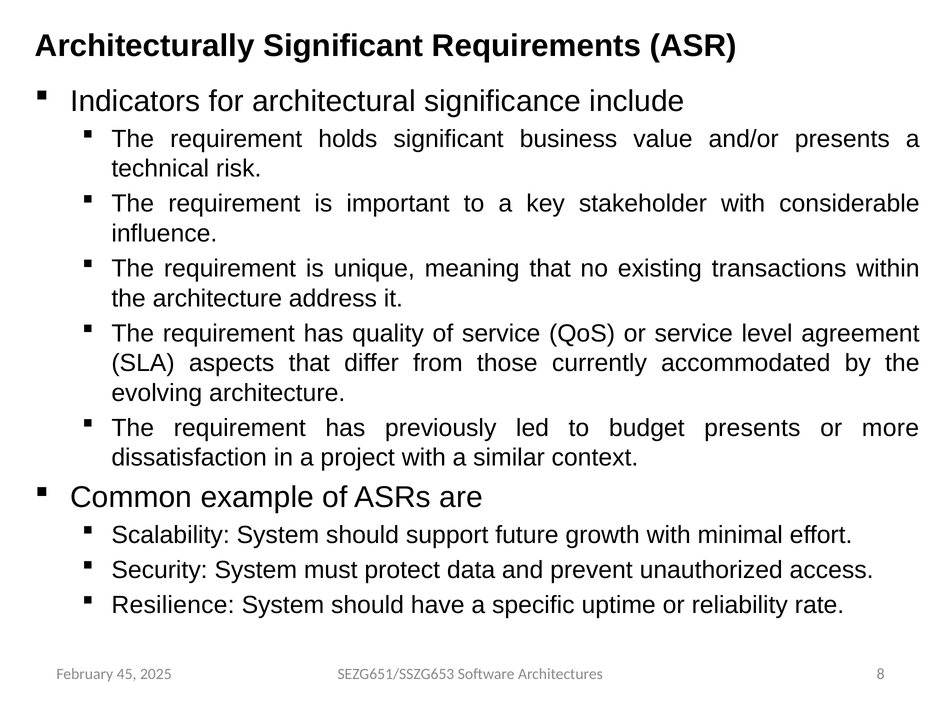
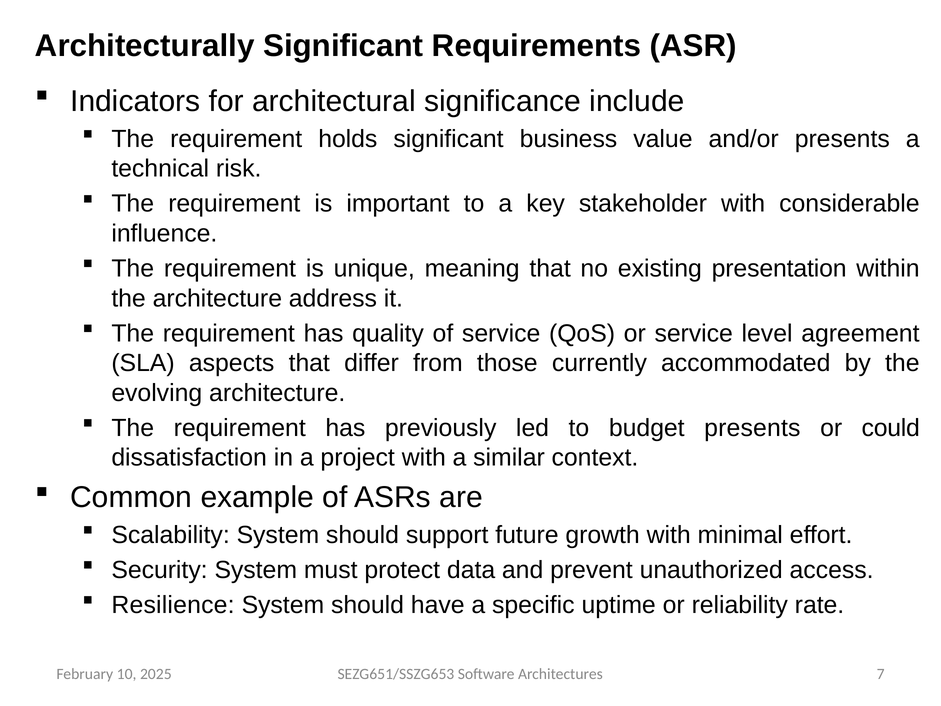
transactions: transactions -> presentation
more: more -> could
8: 8 -> 7
45: 45 -> 10
